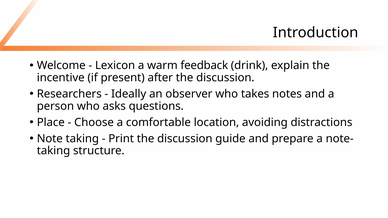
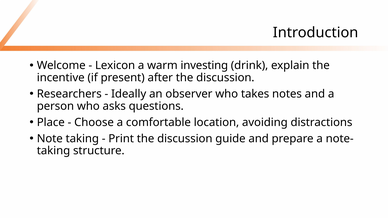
feedback: feedback -> investing
